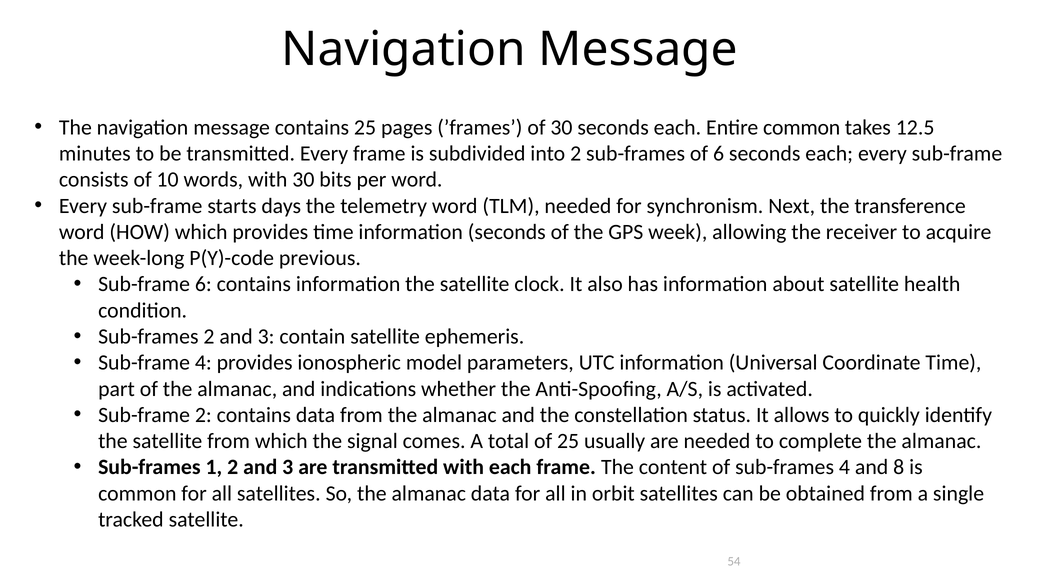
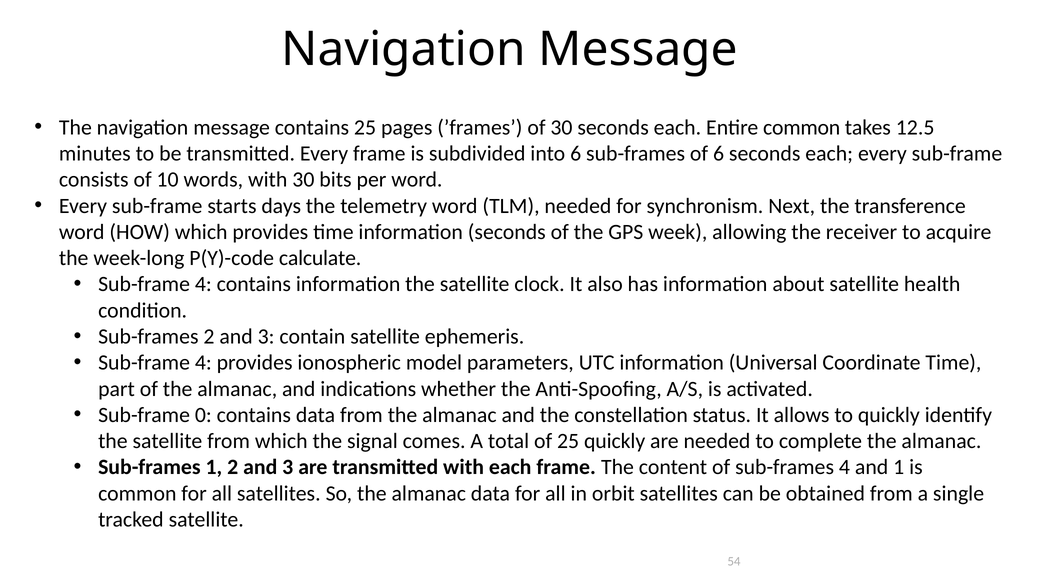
into 2: 2 -> 6
previous: previous -> calculate
6 at (203, 284): 6 -> 4
Sub-frame 2: 2 -> 0
25 usually: usually -> quickly
and 8: 8 -> 1
